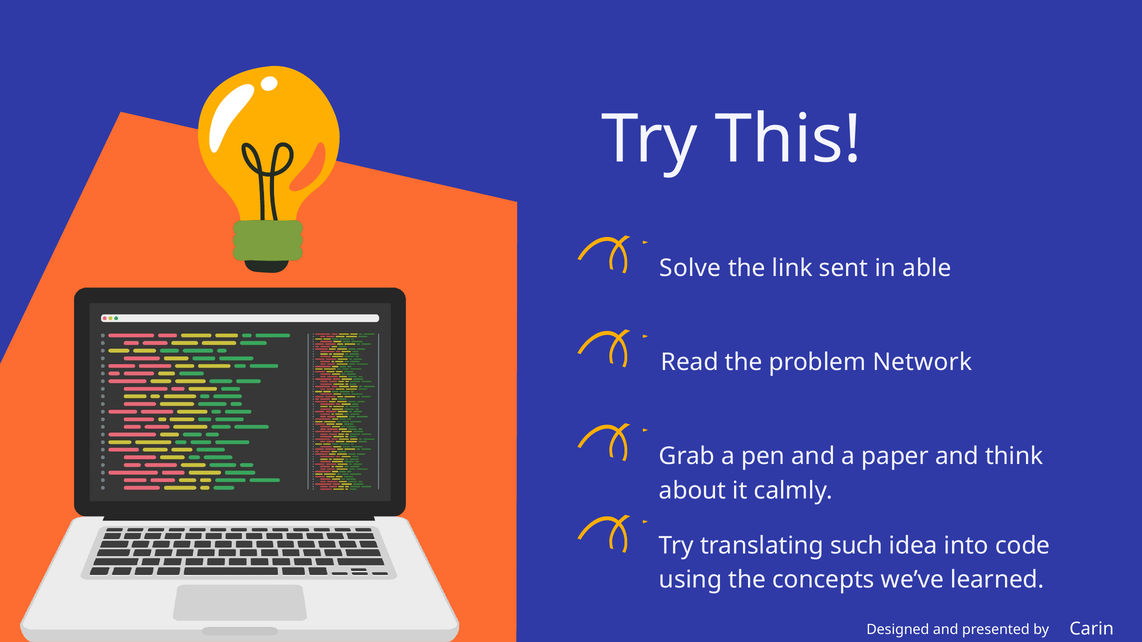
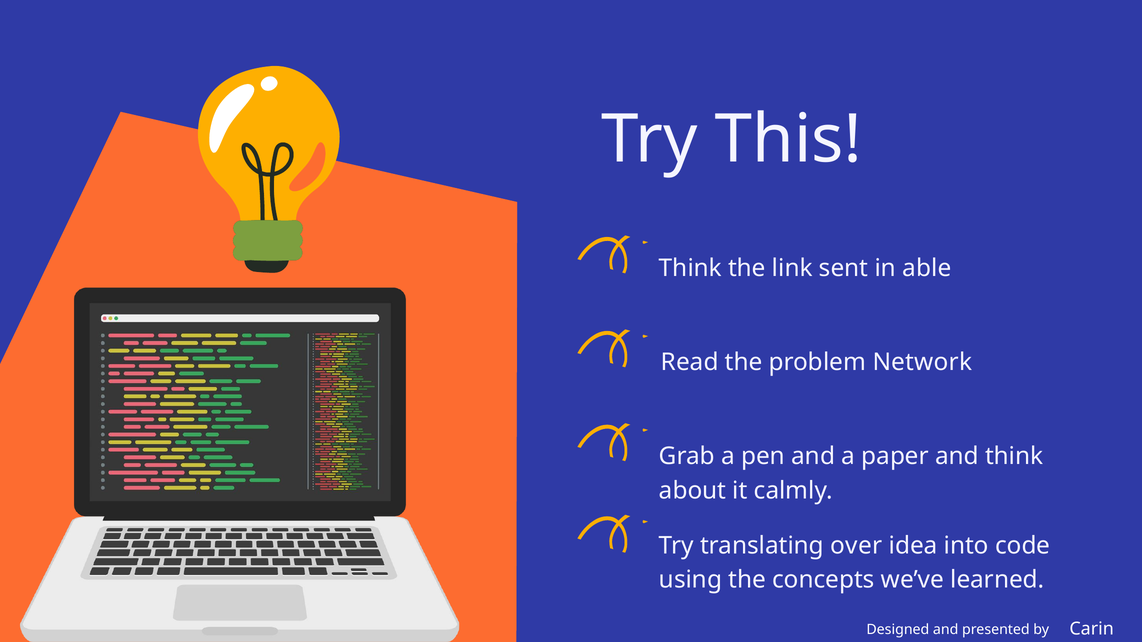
Solve at (690, 268): Solve -> Think
such: such -> over
